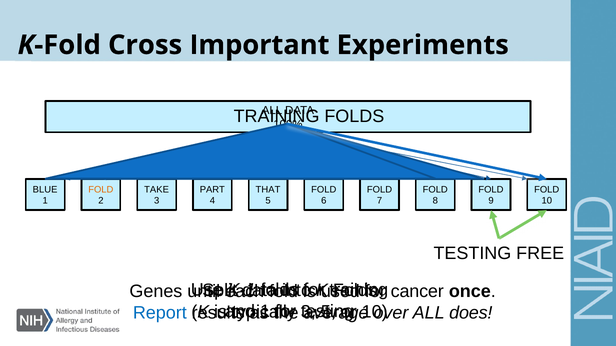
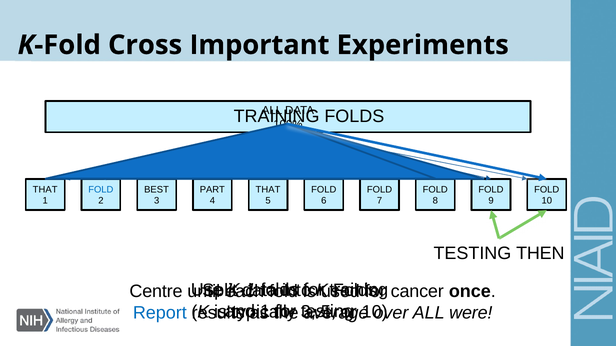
BLUE at (45, 190): BLUE -> THAT
FOLD at (101, 190) colour: orange -> blue
TAKE: TAKE -> BEST
FREE: FREE -> THEN
Genes: Genes -> Centre
does: does -> were
